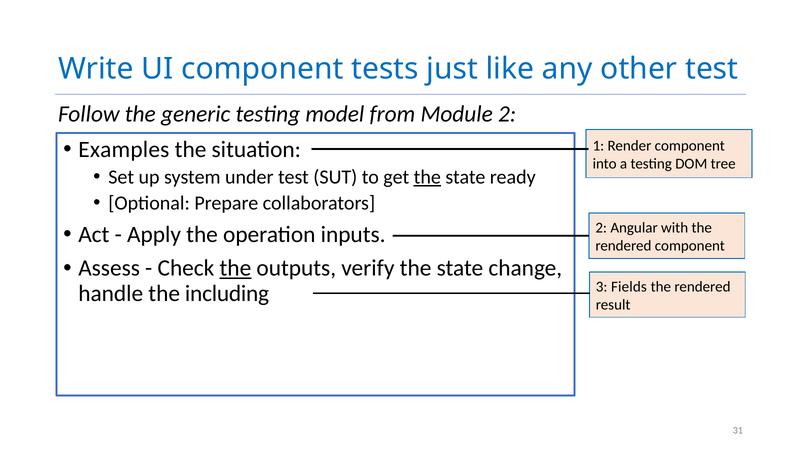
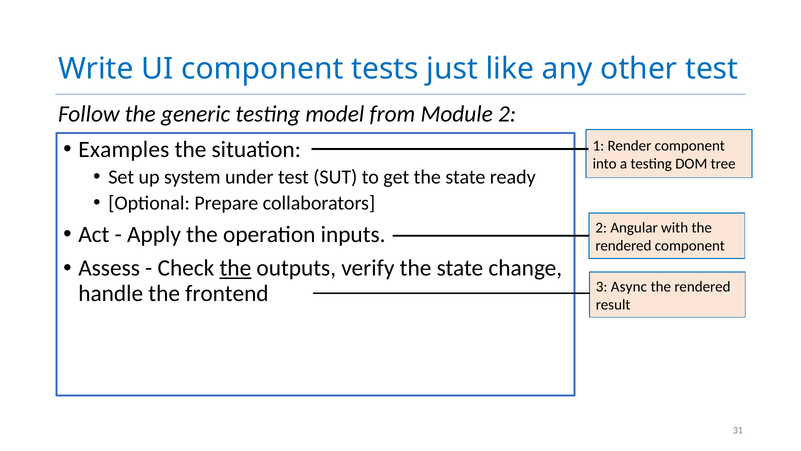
the at (427, 177) underline: present -> none
Fields: Fields -> Async
including: including -> frontend
